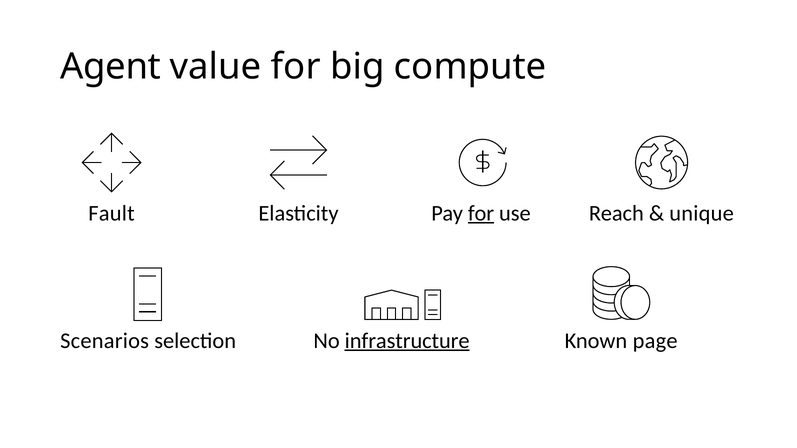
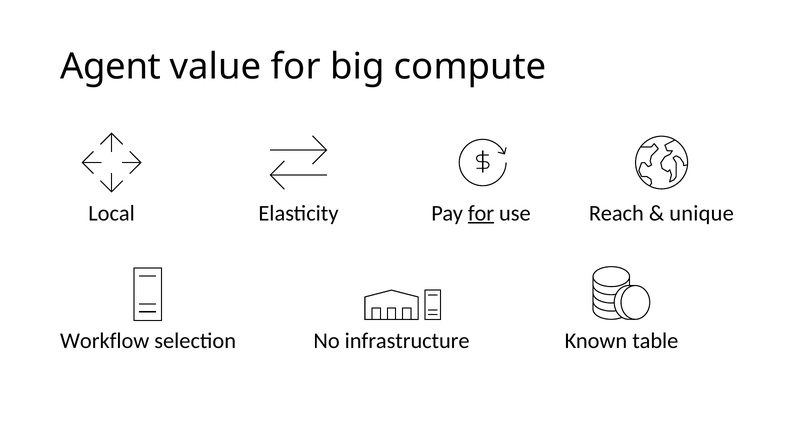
Fault: Fault -> Local
Scenarios: Scenarios -> Workflow
infrastructure underline: present -> none
page: page -> table
